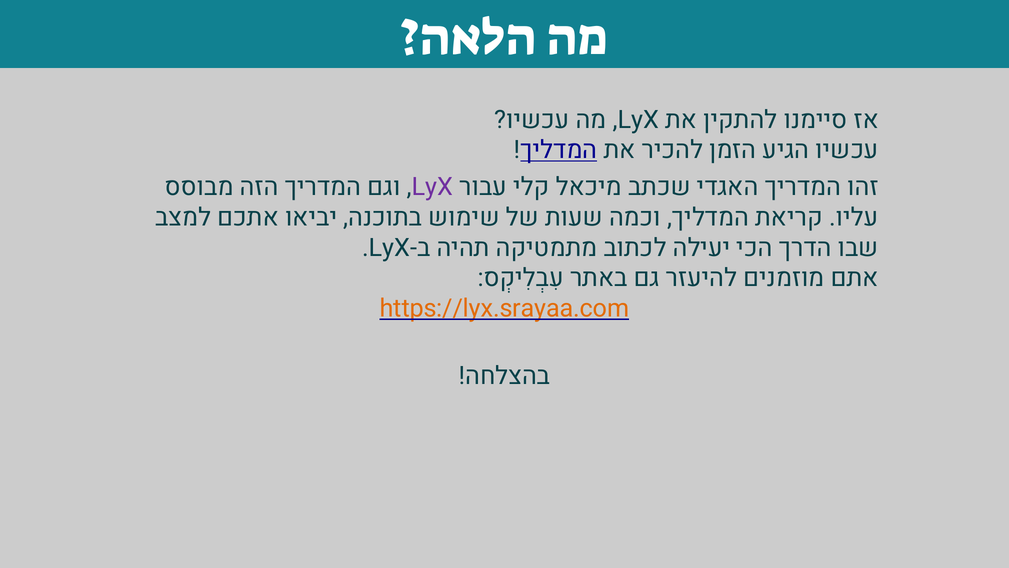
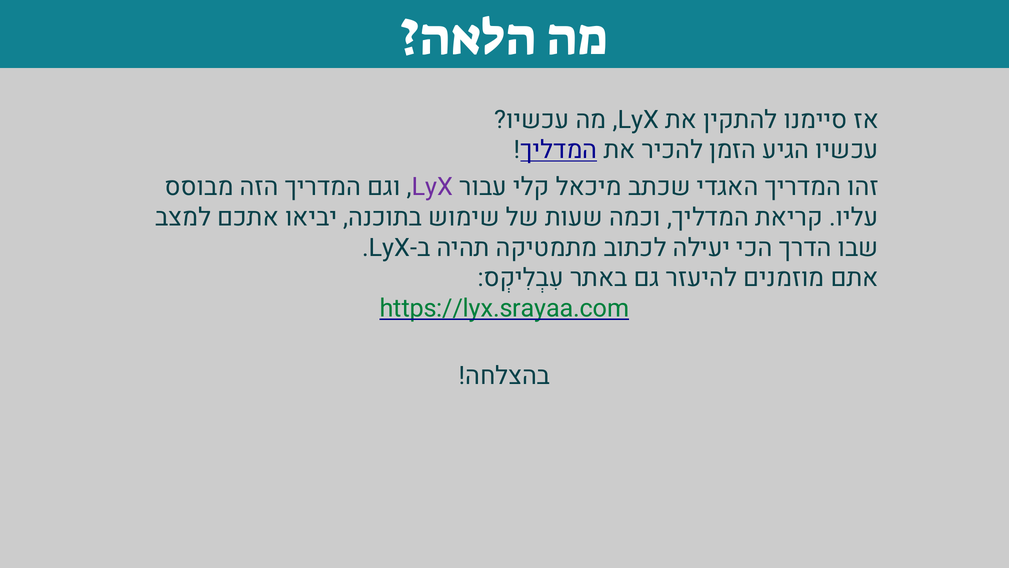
https://lyx.srayaa.com colour: orange -> green
